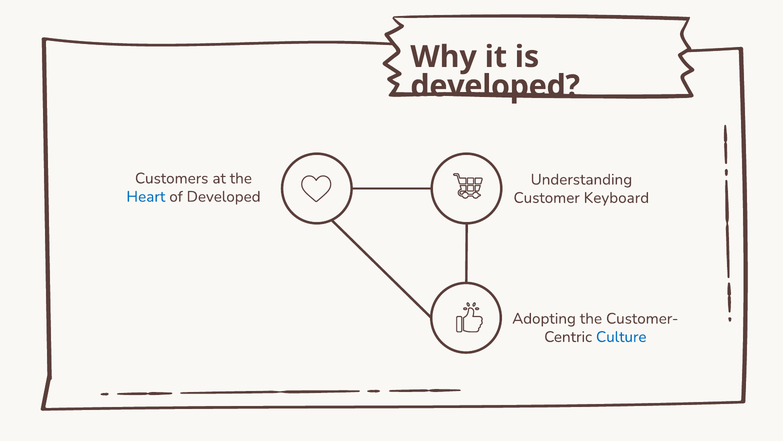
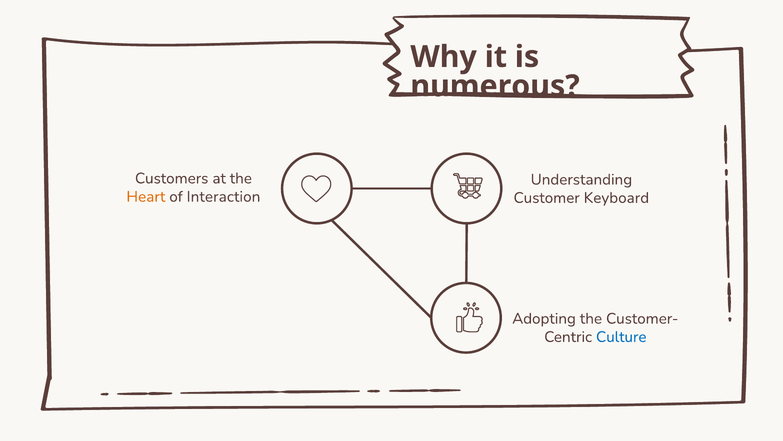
developed at (495, 86): developed -> numerous
Heart colour: blue -> orange
of Developed: Developed -> Interaction
